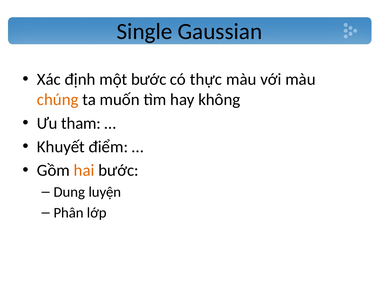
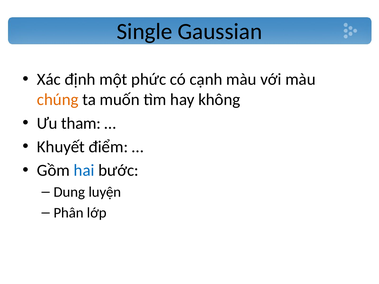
một bước: bước -> phức
thực: thực -> cạnh
hai colour: orange -> blue
